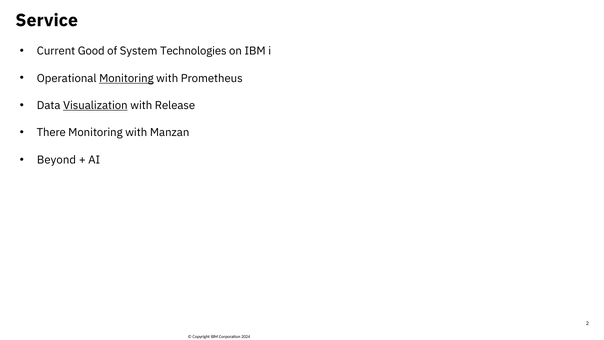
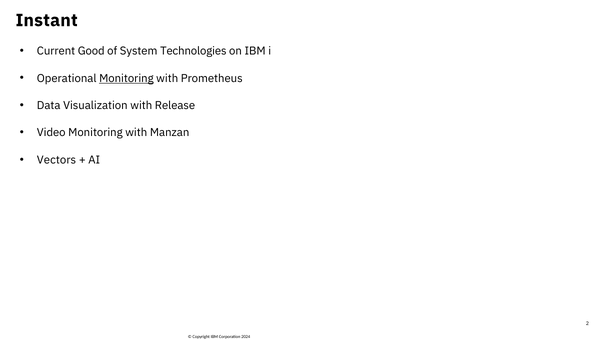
Service: Service -> Instant
Visualization underline: present -> none
There: There -> Video
Beyond: Beyond -> Vectors
